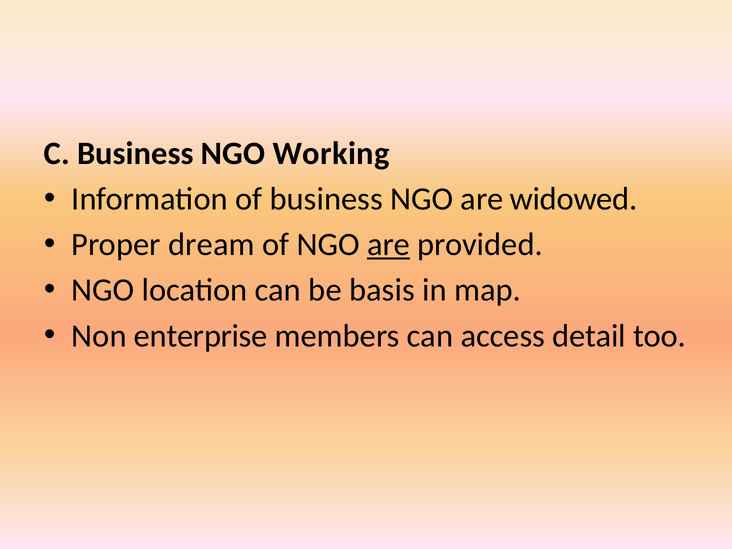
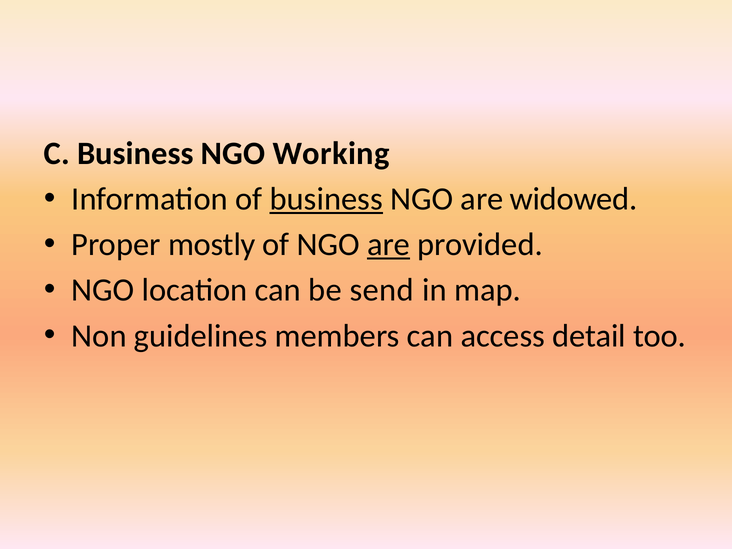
business at (326, 199) underline: none -> present
dream: dream -> mostly
basis: basis -> send
enterprise: enterprise -> guidelines
